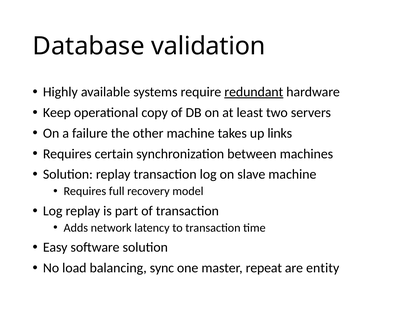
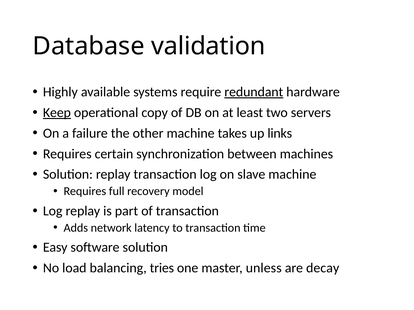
Keep underline: none -> present
sync: sync -> tries
repeat: repeat -> unless
entity: entity -> decay
